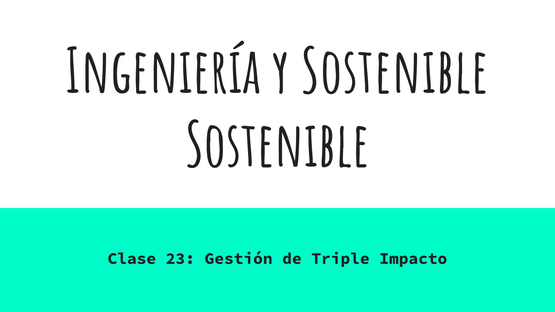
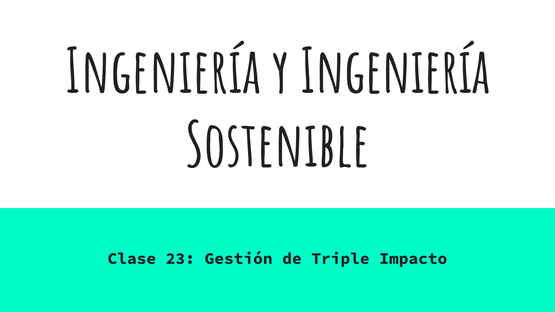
y Sostenible: Sostenible -> Ingeniería
